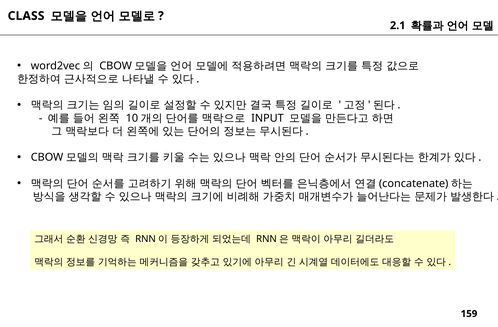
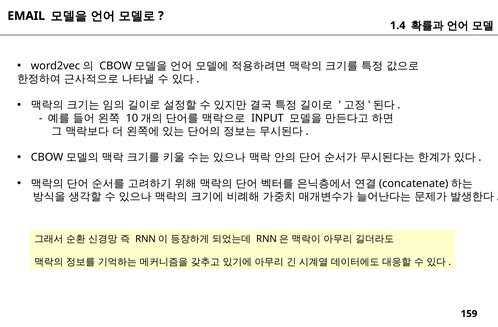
CLASS: CLASS -> EMAIL
2.1: 2.1 -> 1.4
